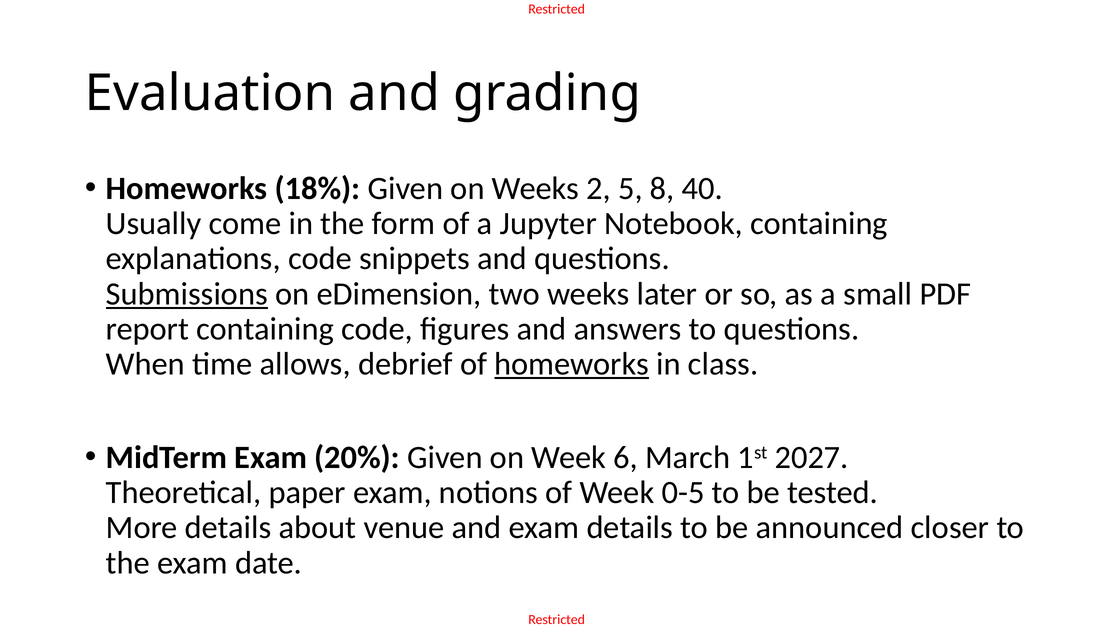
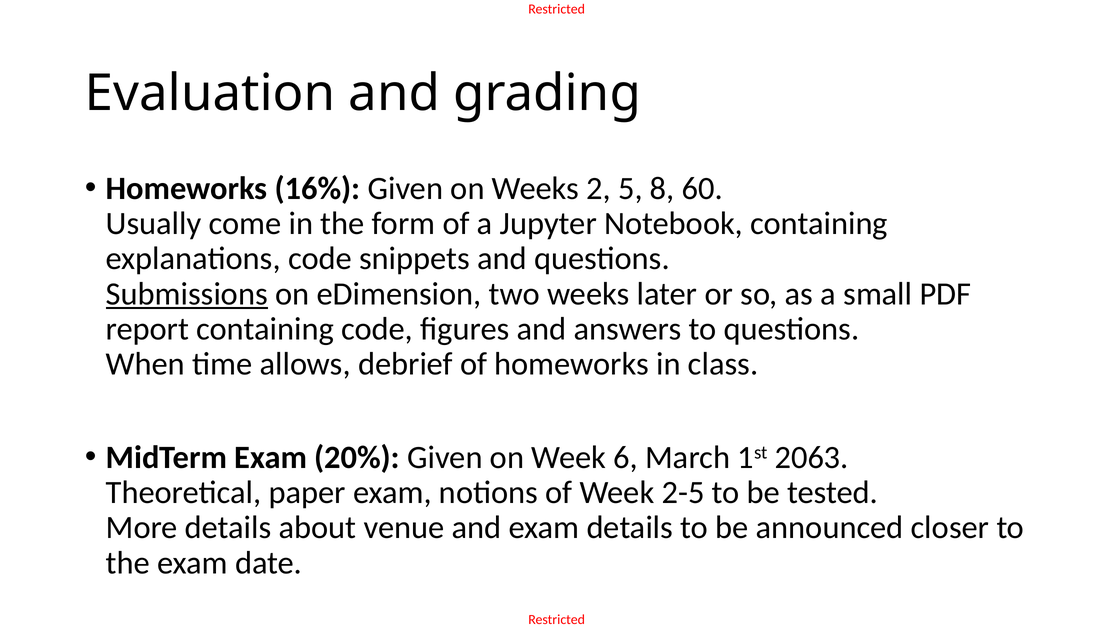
18%: 18% -> 16%
40: 40 -> 60
homeworks at (572, 364) underline: present -> none
2027: 2027 -> 2063
0-5: 0-5 -> 2-5
